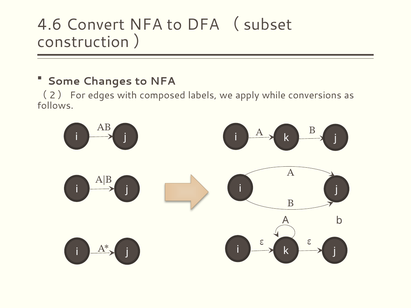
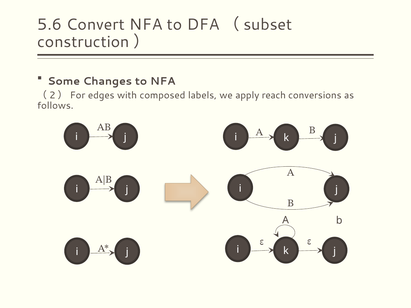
4.6: 4.6 -> 5.6
while: while -> reach
